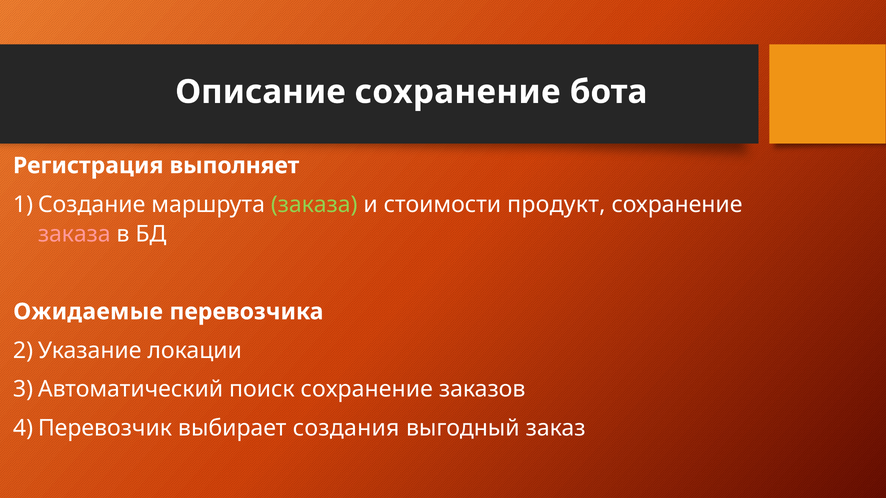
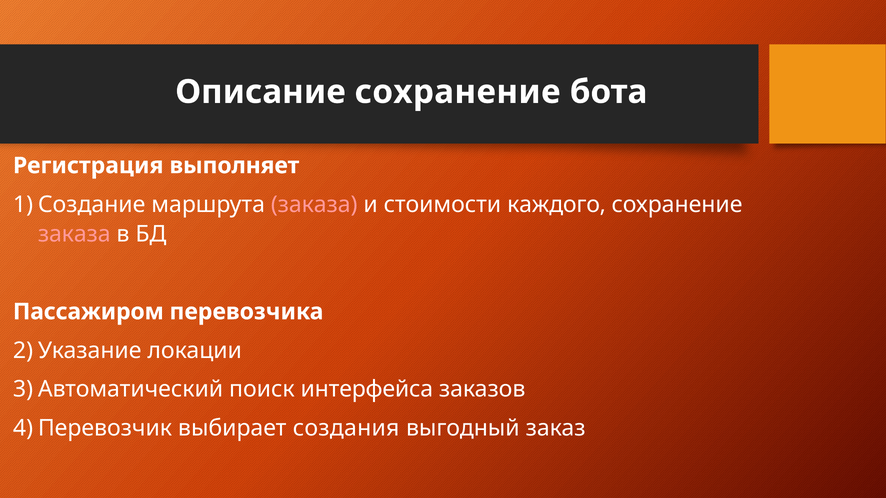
заказа at (314, 205) colour: light green -> pink
продукт: продукт -> каждого
Ожидаемые: Ожидаемые -> Пассажиром
поиск сохранение: сохранение -> интерфейса
